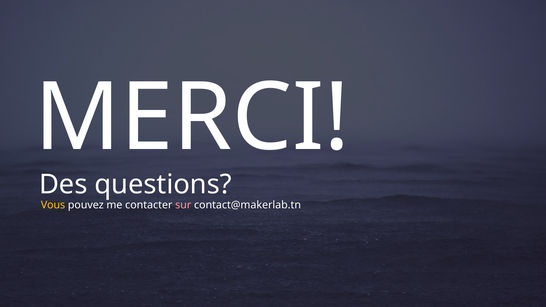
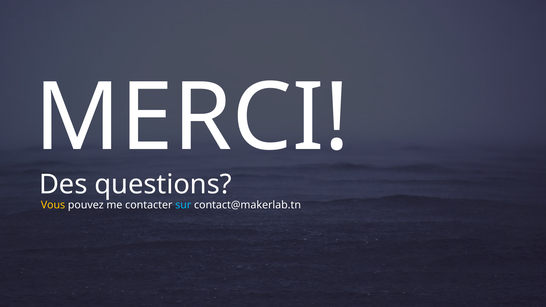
sur colour: pink -> light blue
